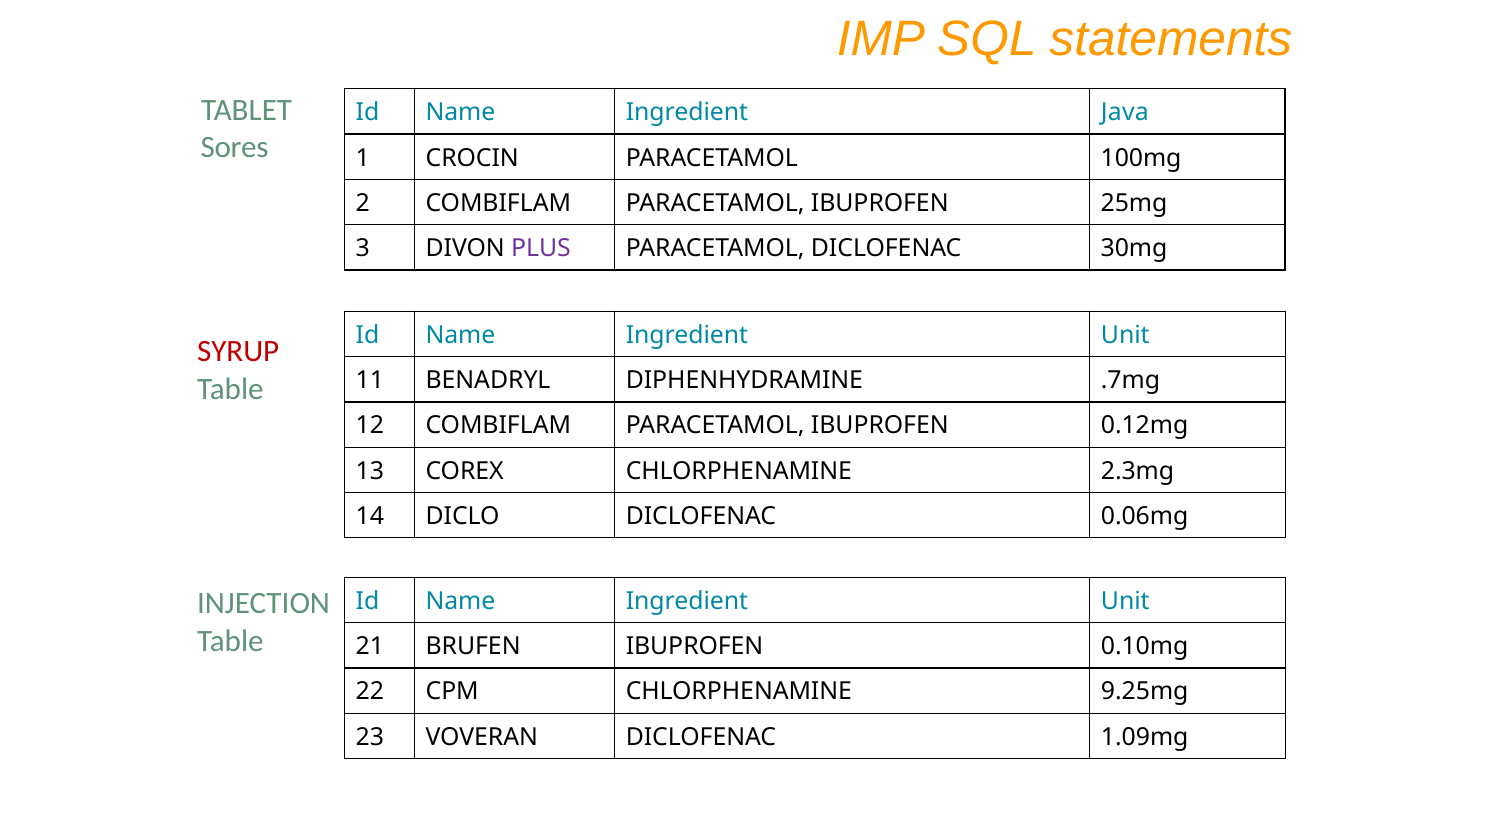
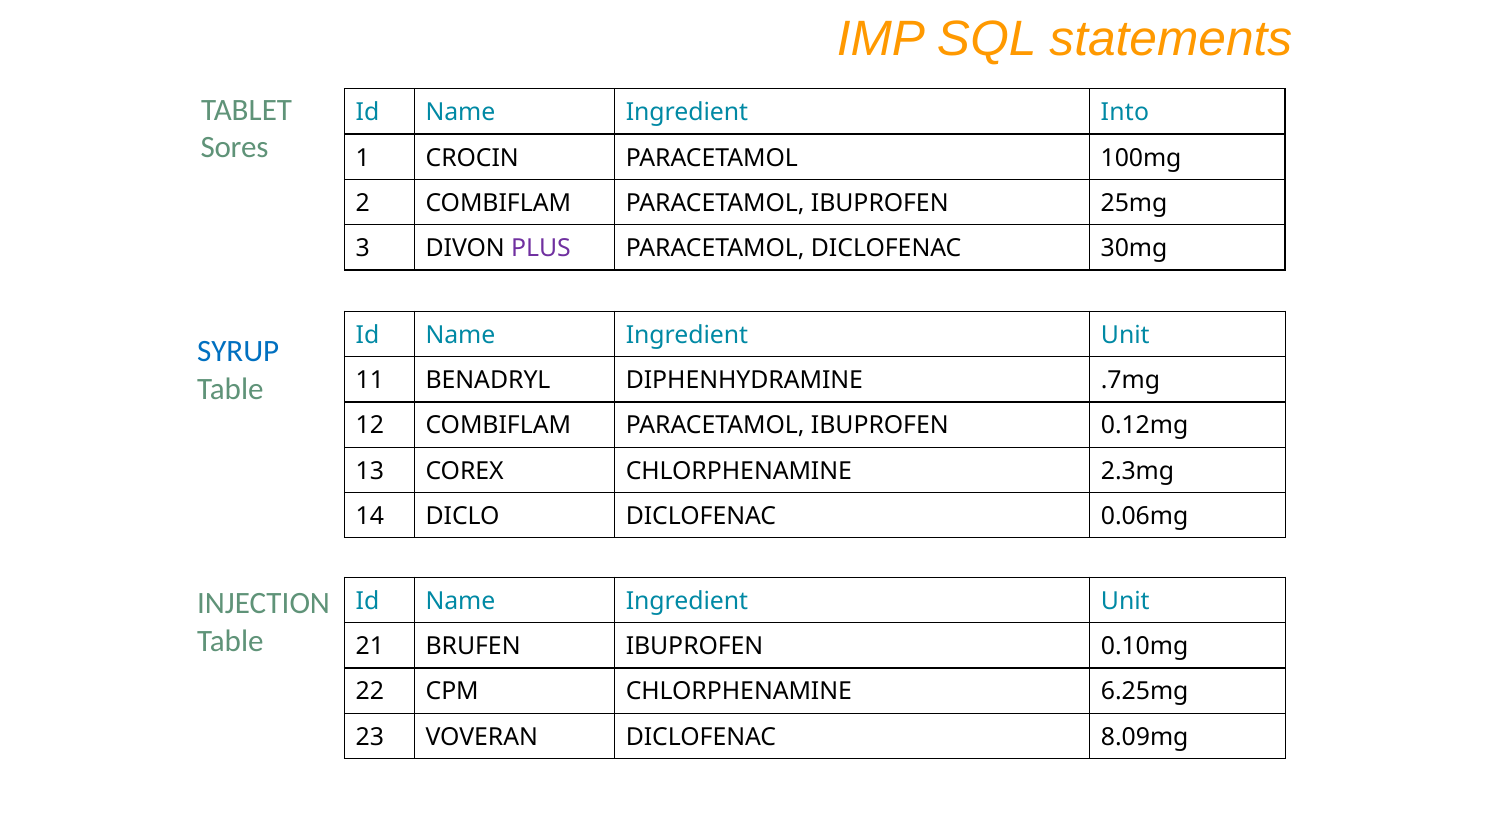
Java: Java -> Into
SYRUP colour: red -> blue
9.25mg: 9.25mg -> 6.25mg
1.09mg: 1.09mg -> 8.09mg
